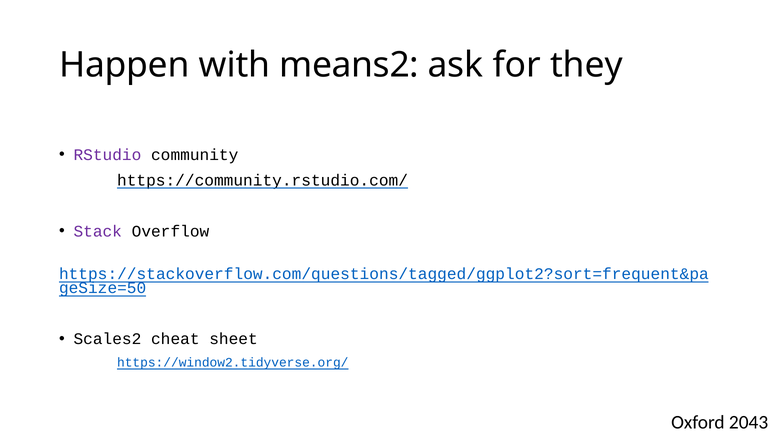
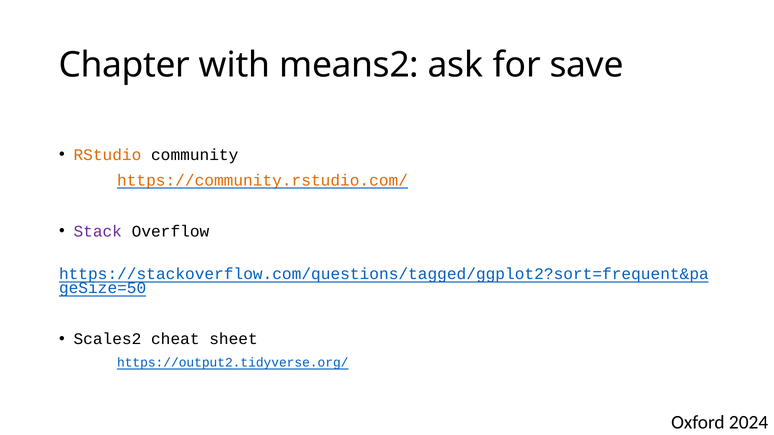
Happen: Happen -> Chapter
they: they -> save
RStudio colour: purple -> orange
https://community.rstudio.com/ colour: black -> orange
https://window2.tidyverse.org/: https://window2.tidyverse.org/ -> https://output2.tidyverse.org/
2043: 2043 -> 2024
